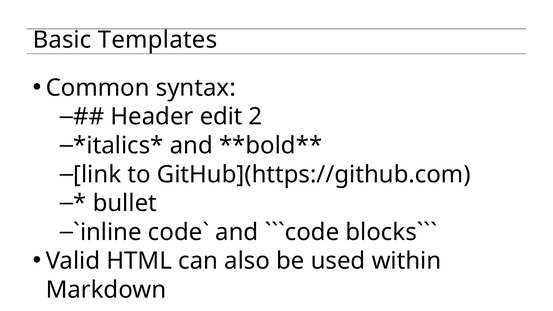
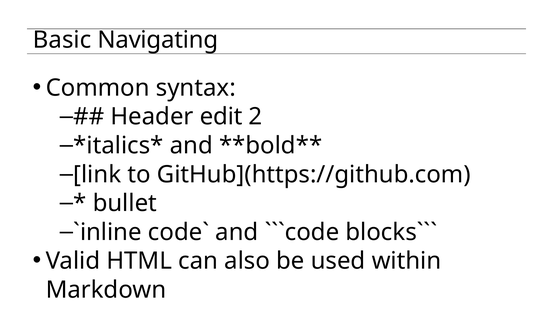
Templates: Templates -> Navigating
